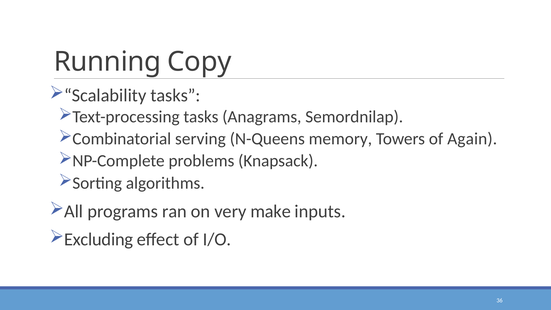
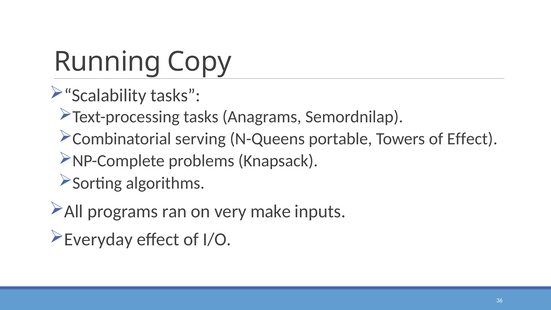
memory: memory -> portable
of Again: Again -> Effect
Excluding: Excluding -> Everyday
